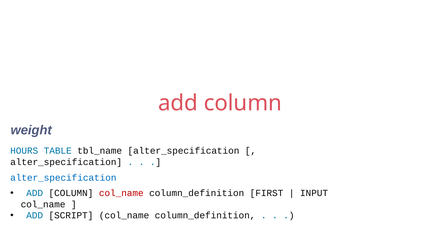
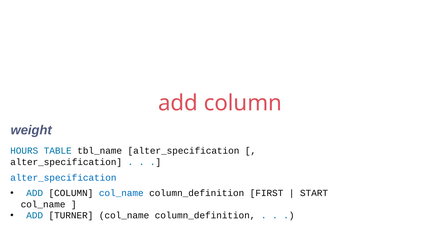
col_name at (121, 193) colour: red -> blue
INPUT: INPUT -> START
SCRIPT: SCRIPT -> TURNER
